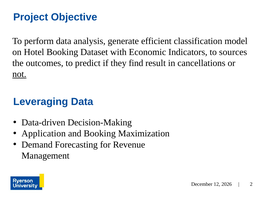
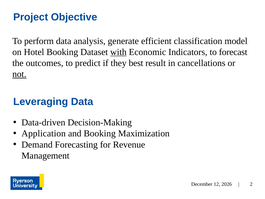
with underline: none -> present
sources: sources -> forecast
find: find -> best
